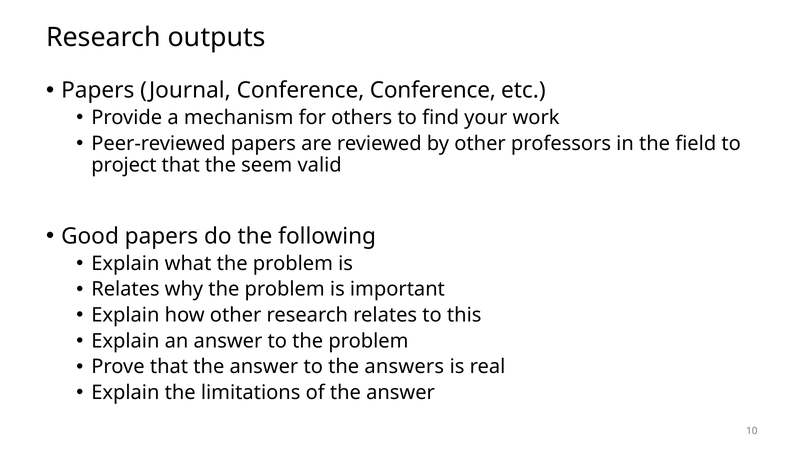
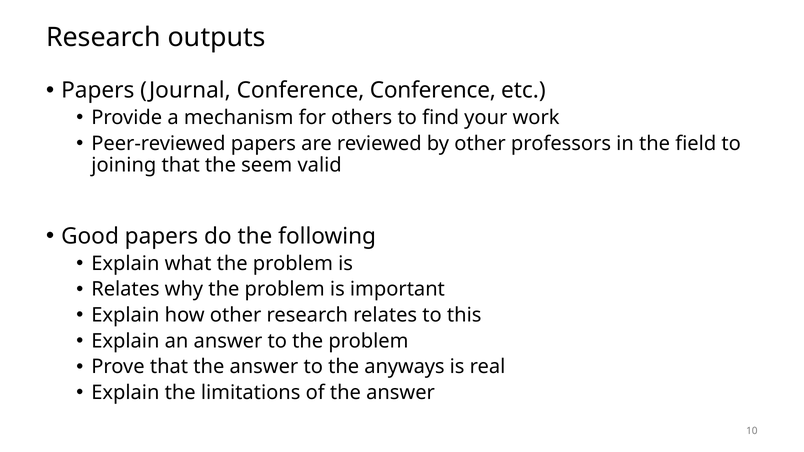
project: project -> joining
answers: answers -> anyways
